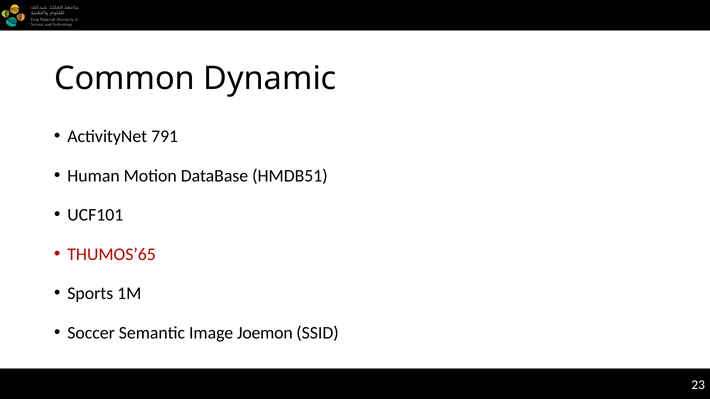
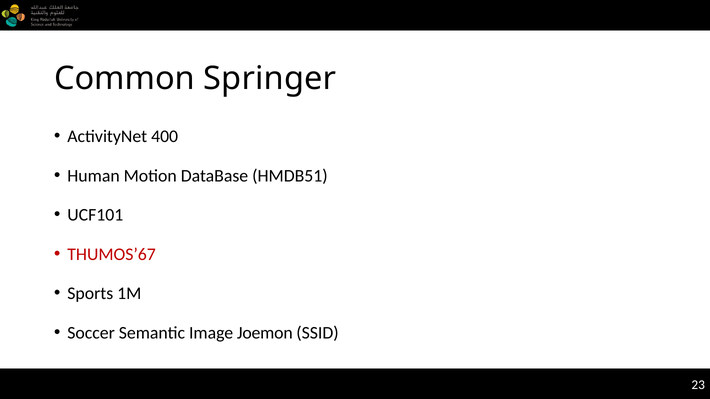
Dynamic: Dynamic -> Springer
791: 791 -> 400
THUMOS’65: THUMOS’65 -> THUMOS’67
